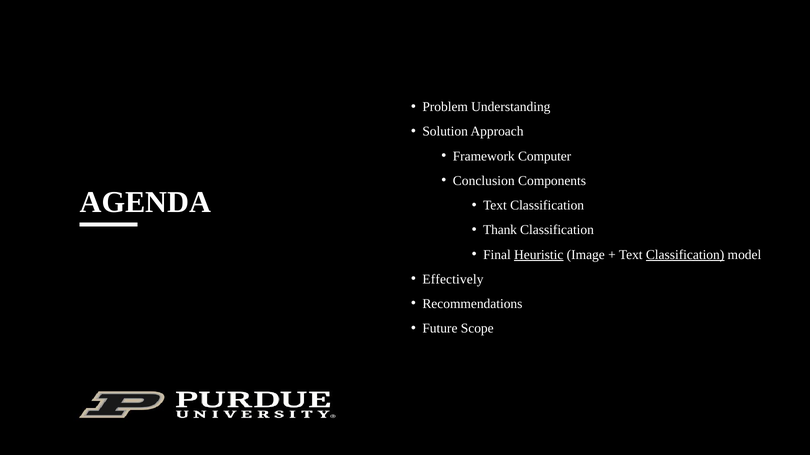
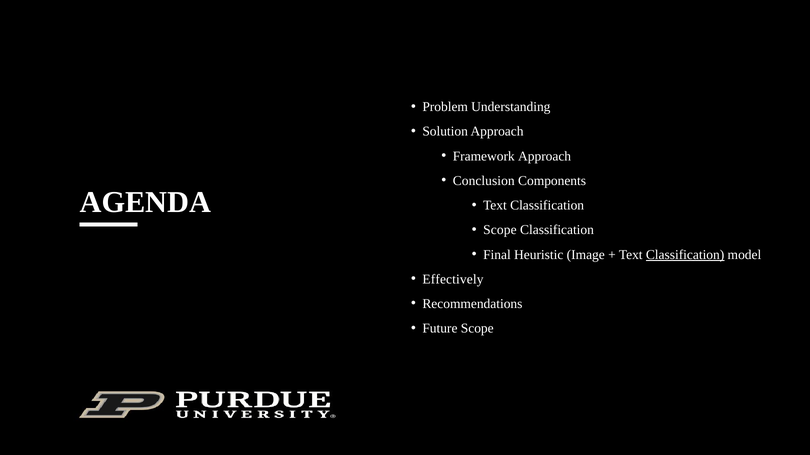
Framework Computer: Computer -> Approach
Thank at (500, 230): Thank -> Scope
Heuristic underline: present -> none
